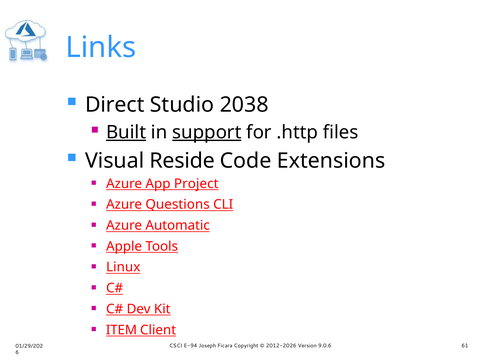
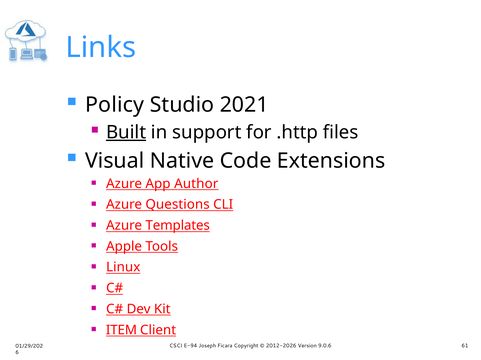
Direct: Direct -> Policy
2038: 2038 -> 2021
support underline: present -> none
Reside: Reside -> Native
Project: Project -> Author
Automatic: Automatic -> Templates
